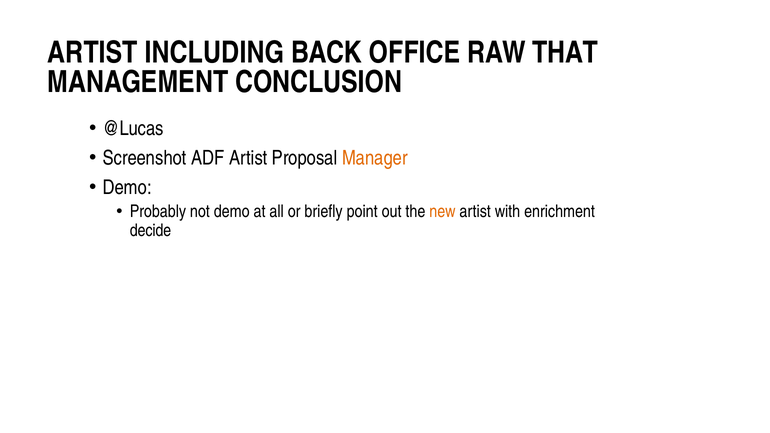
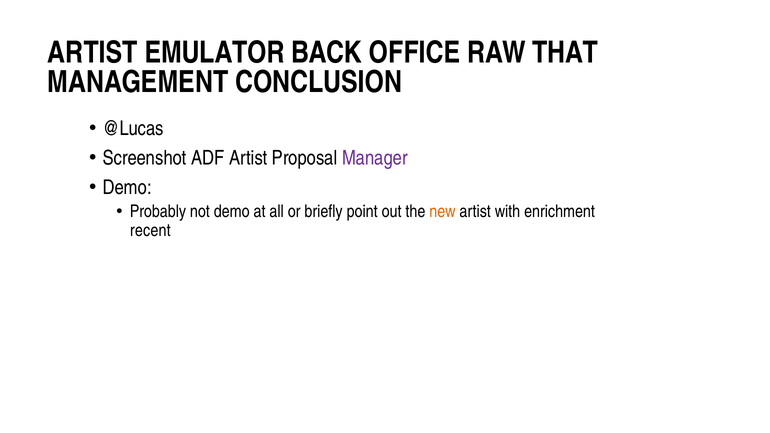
INCLUDING: INCLUDING -> EMULATOR
Manager colour: orange -> purple
decide: decide -> recent
